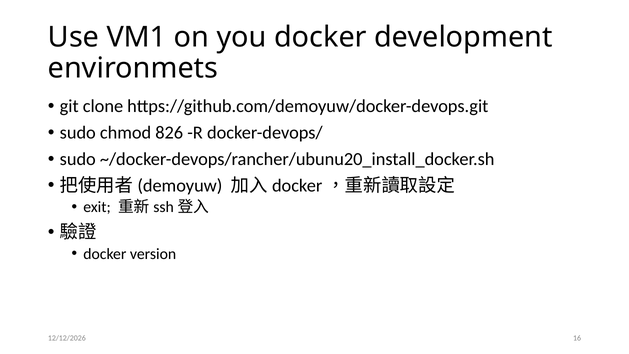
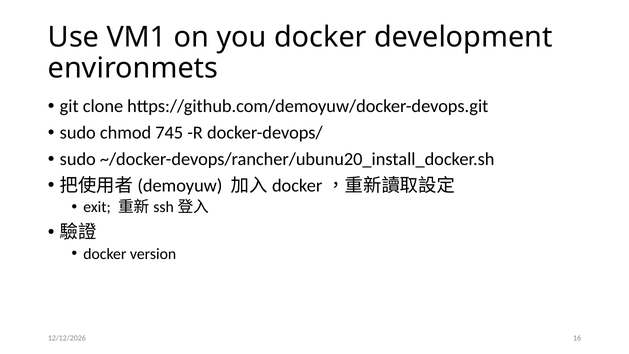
826: 826 -> 745
